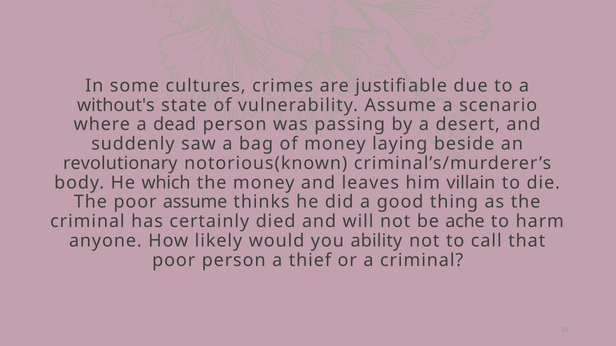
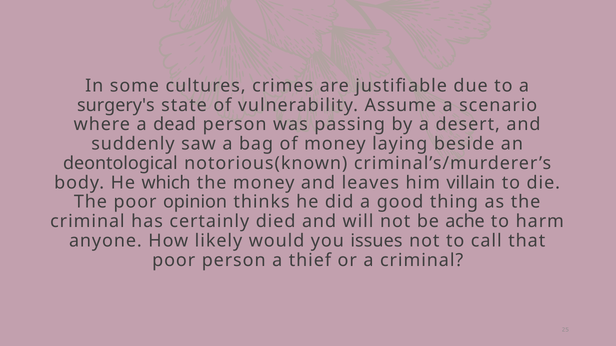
without's: without's -> surgery's
revolutionary: revolutionary -> deontological
poor assume: assume -> opinion
ability: ability -> issues
